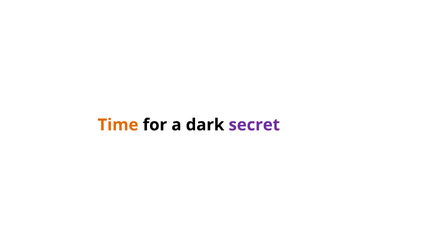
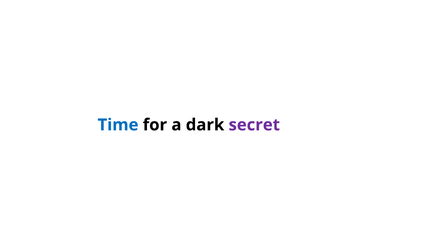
Time colour: orange -> blue
